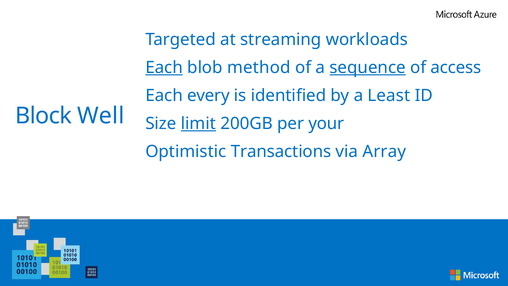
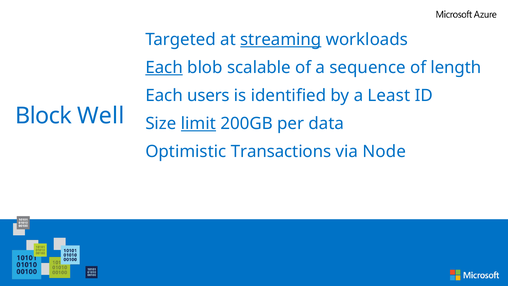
streaming underline: none -> present
method: method -> scalable
sequence underline: present -> none
access: access -> length
every: every -> users
your: your -> data
Array: Array -> Node
